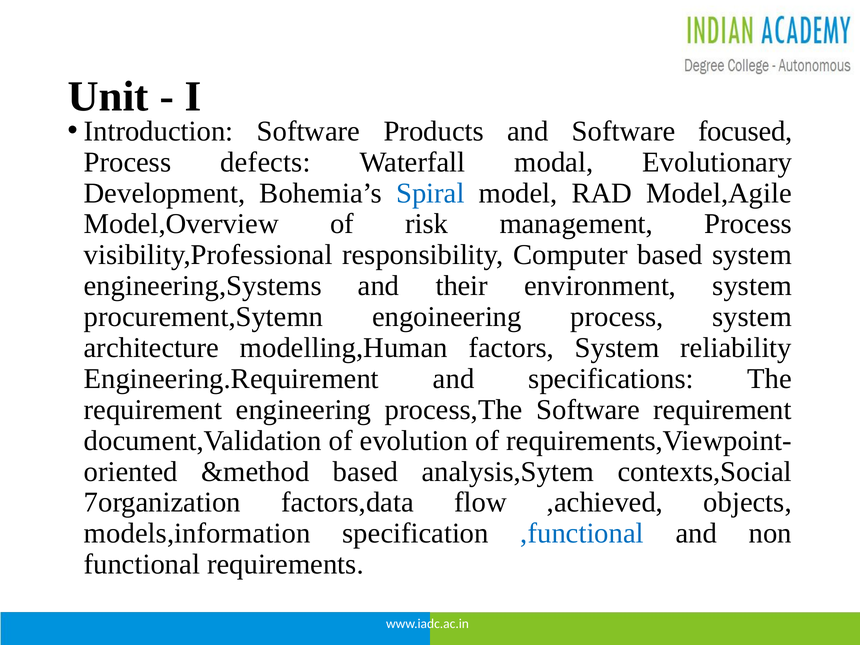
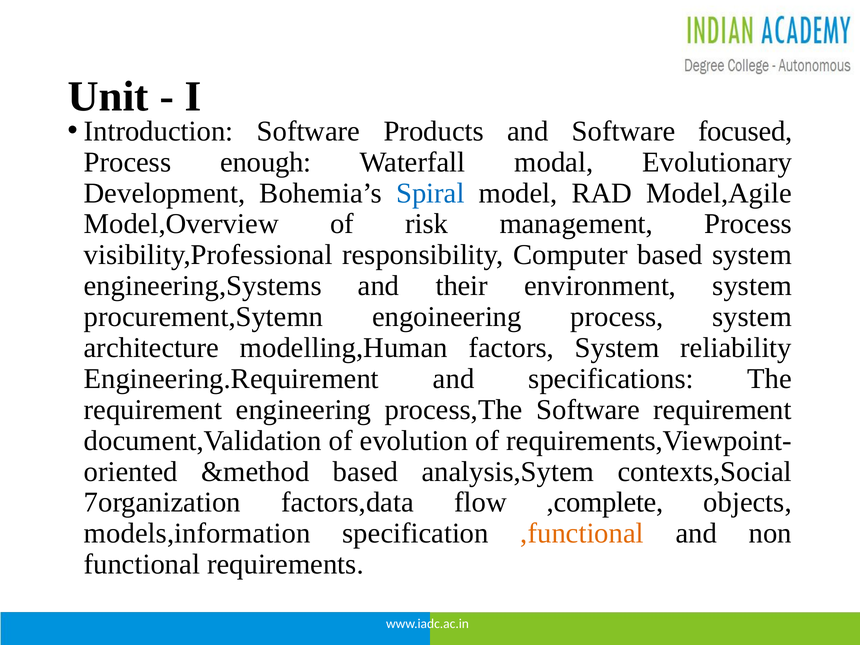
defects: defects -> enough
,achieved: ,achieved -> ,complete
,functional colour: blue -> orange
